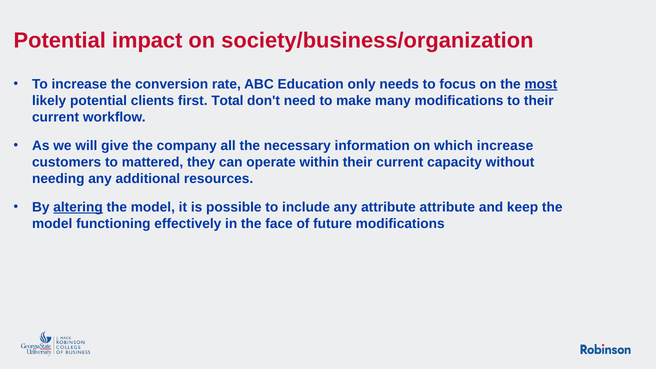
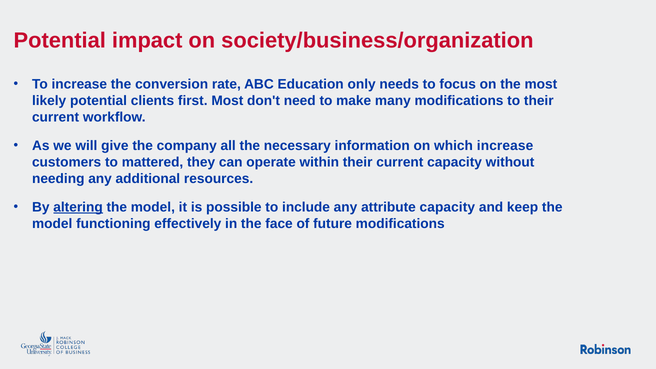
most at (541, 84) underline: present -> none
first Total: Total -> Most
attribute attribute: attribute -> capacity
